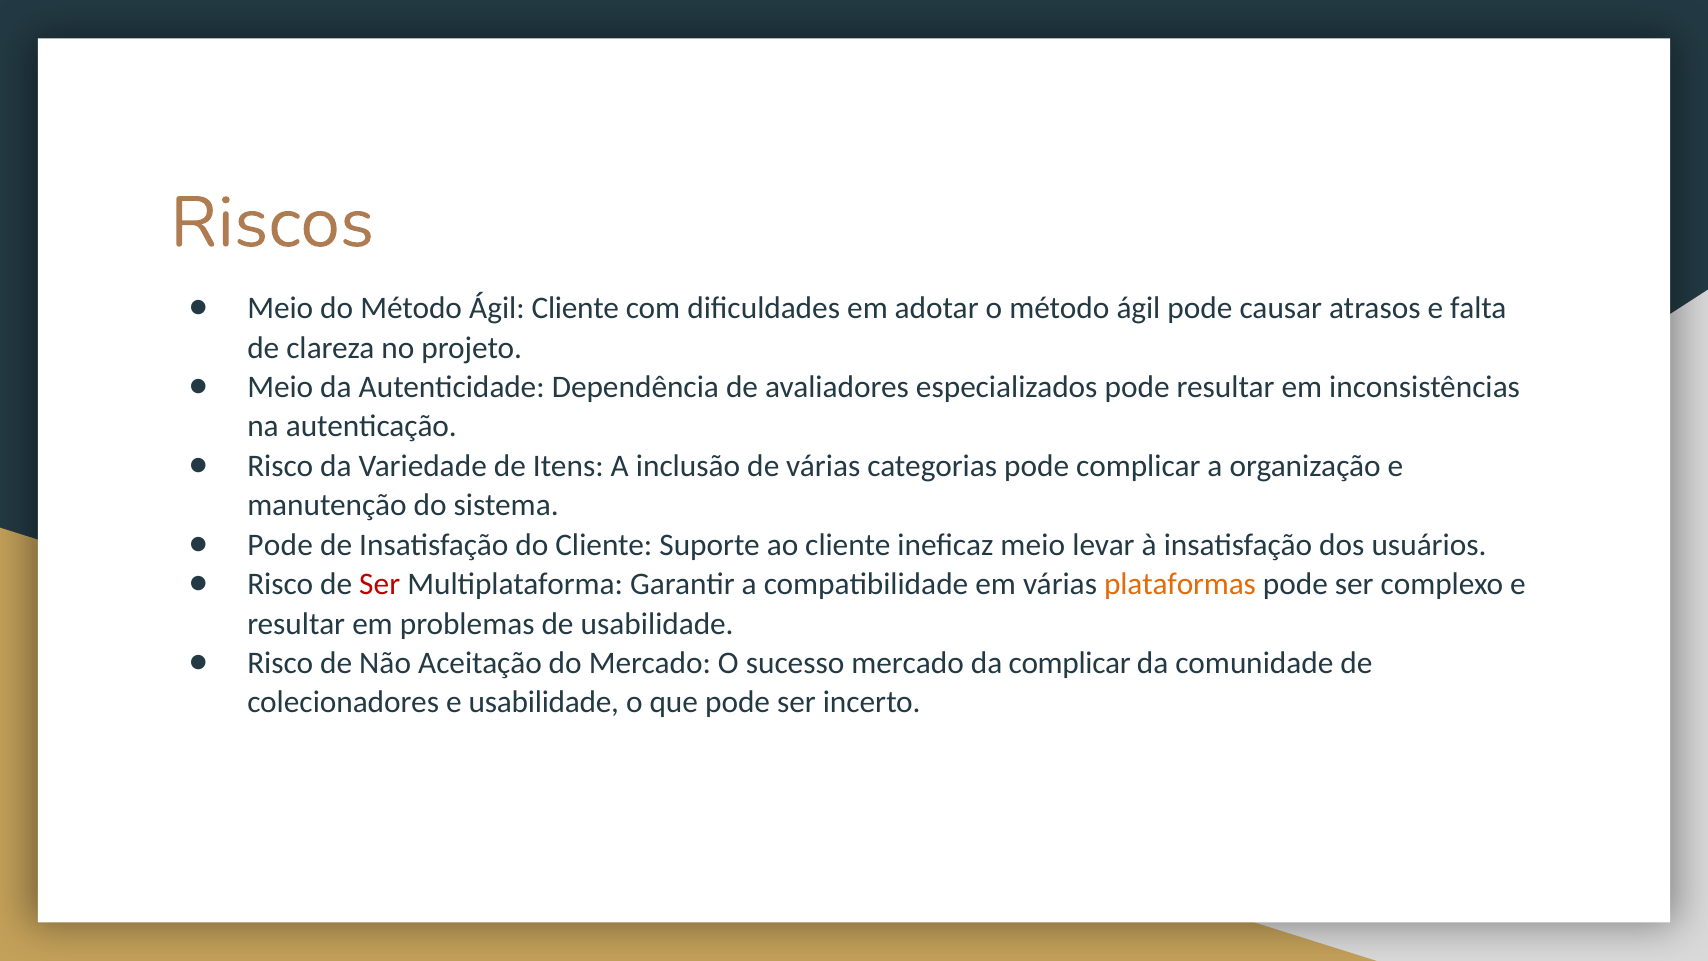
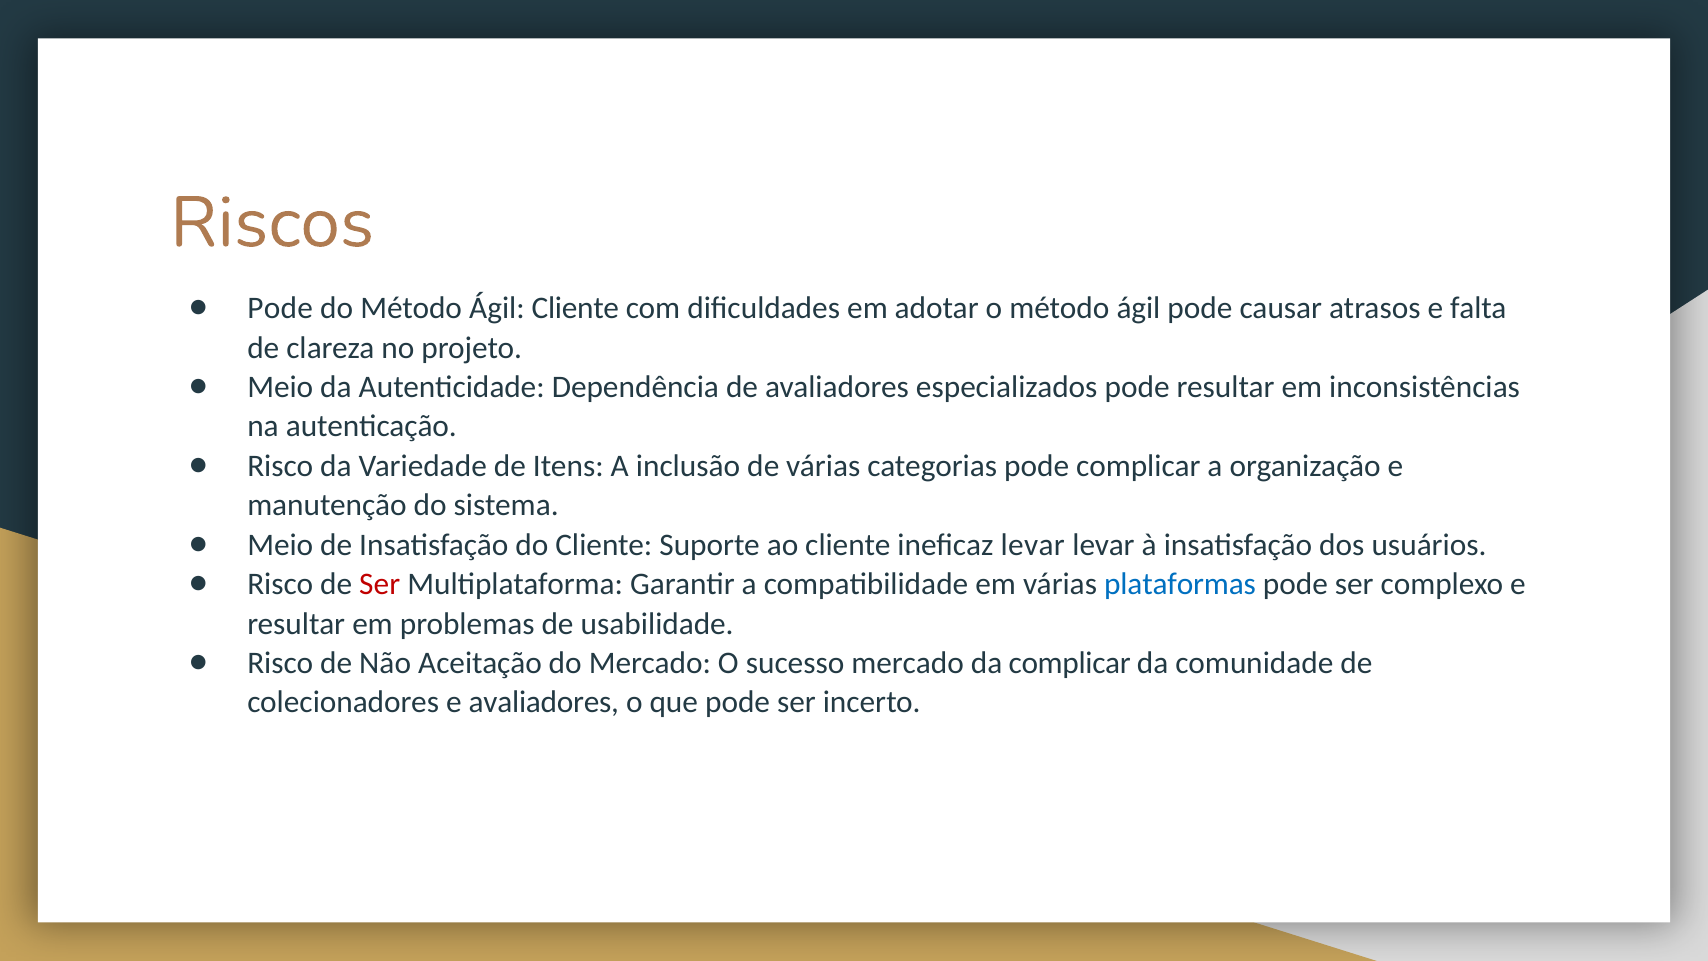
Meio at (280, 308): Meio -> Pode
Pode at (280, 545): Pode -> Meio
ineficaz meio: meio -> levar
plataformas colour: orange -> blue
e usabilidade: usabilidade -> avaliadores
